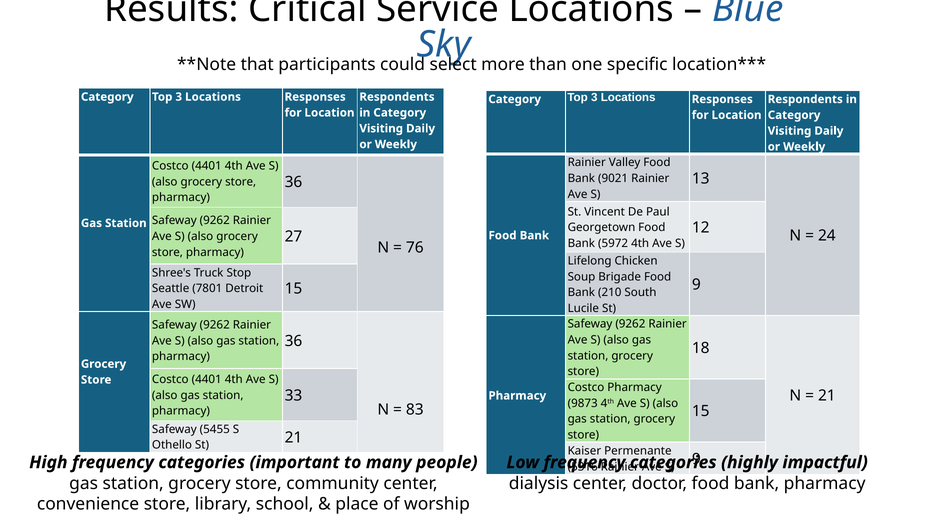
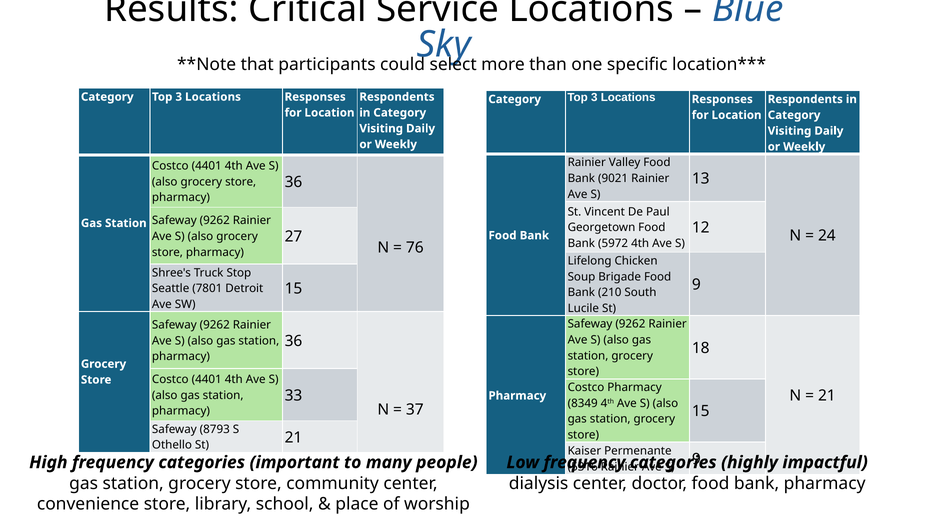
9873: 9873 -> 8349
83: 83 -> 37
5455: 5455 -> 8793
